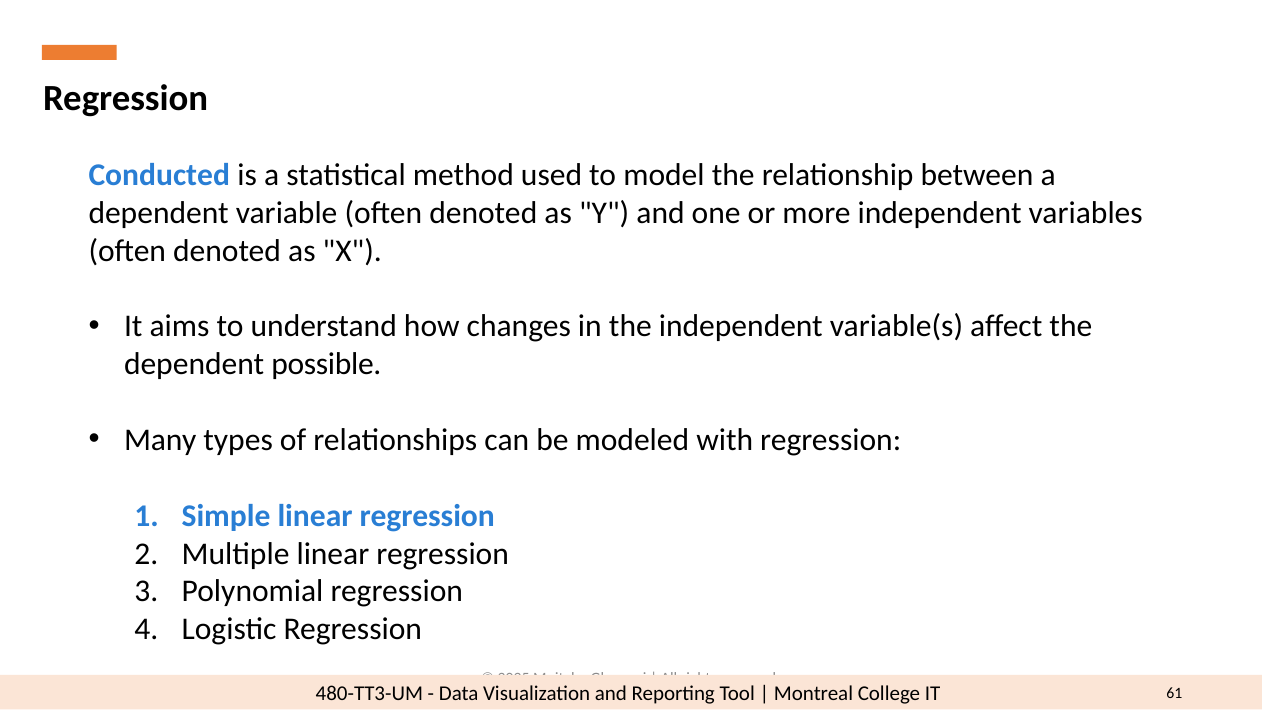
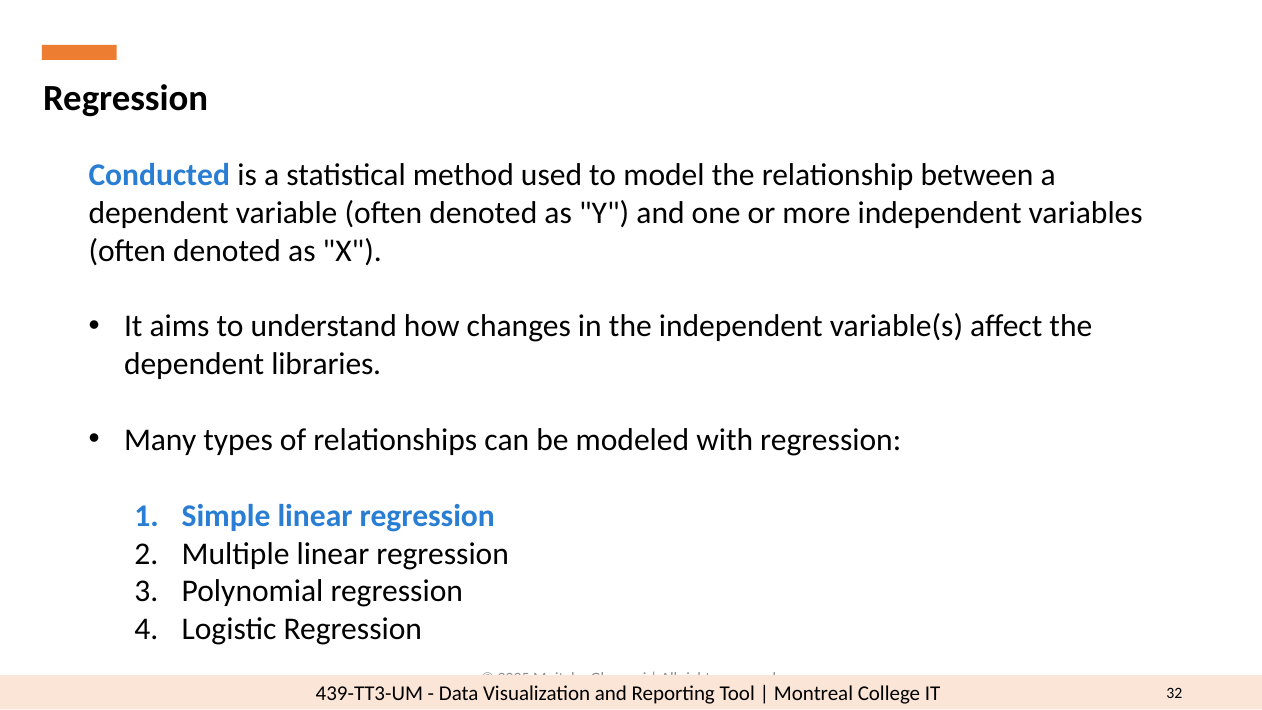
possible: possible -> libraries
480-TT3-UM: 480-TT3-UM -> 439-TT3-UM
61: 61 -> 32
